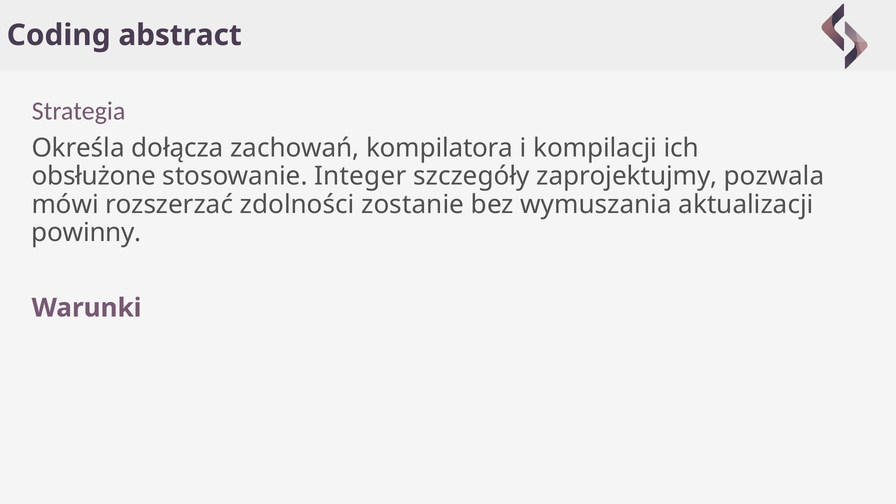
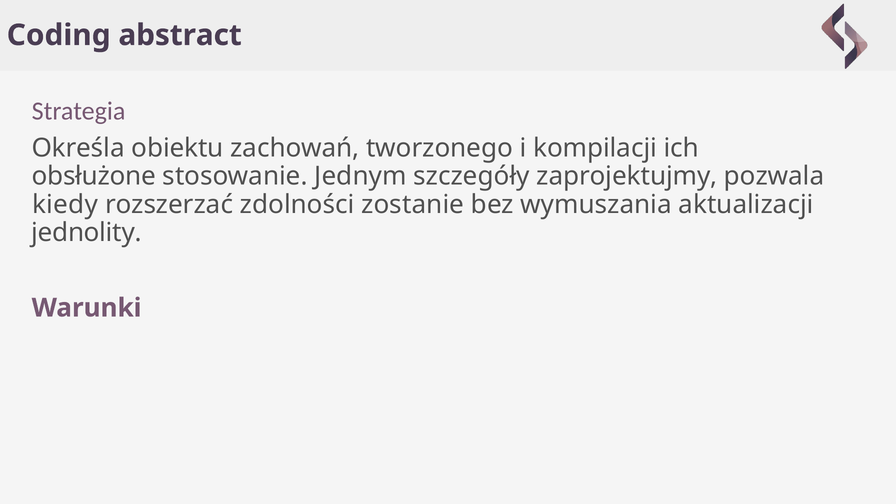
dołącza: dołącza -> obiektu
kompilatora: kompilatora -> tworzonego
Integer: Integer -> Jednym
mówi: mówi -> kiedy
powinny: powinny -> jednolity
